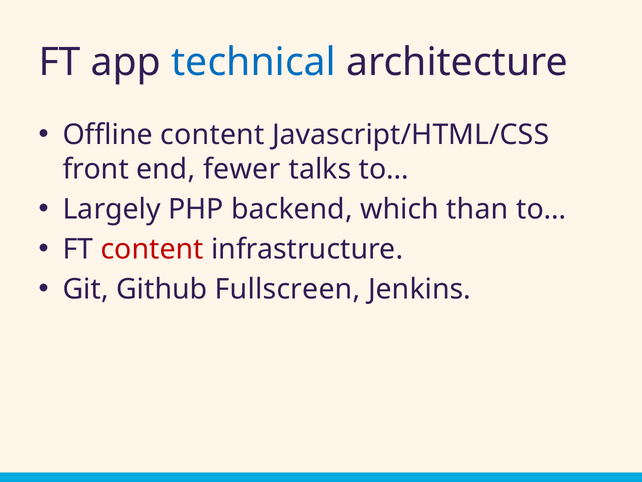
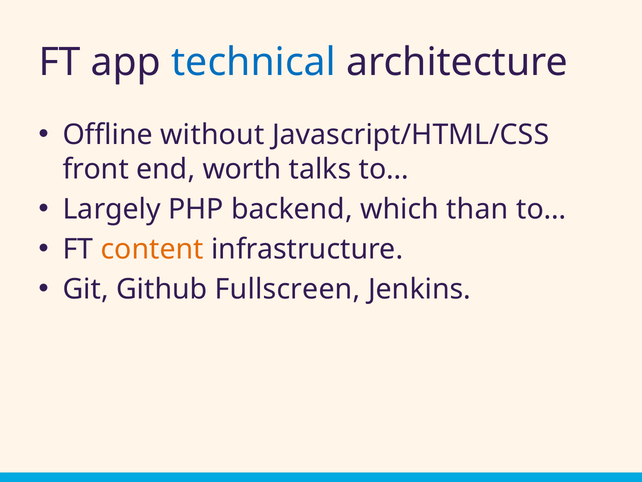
Offline content: content -> without
fewer: fewer -> worth
content at (152, 249) colour: red -> orange
